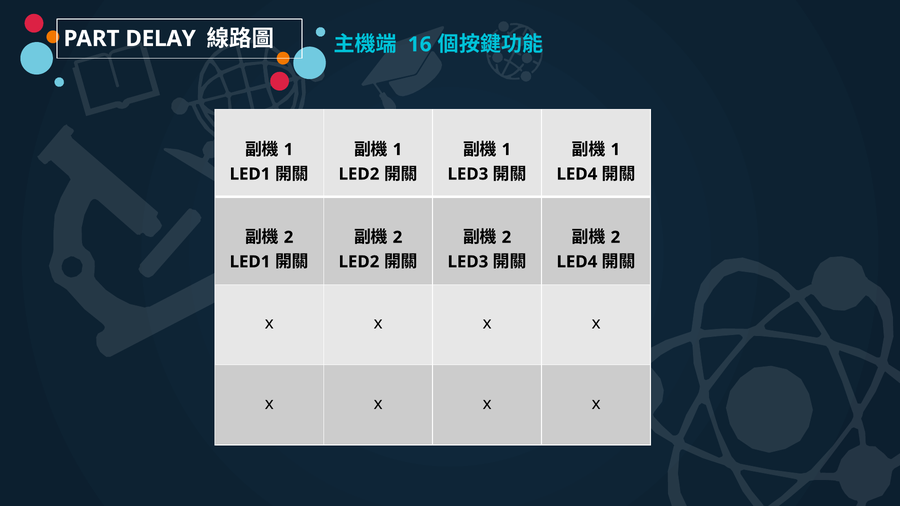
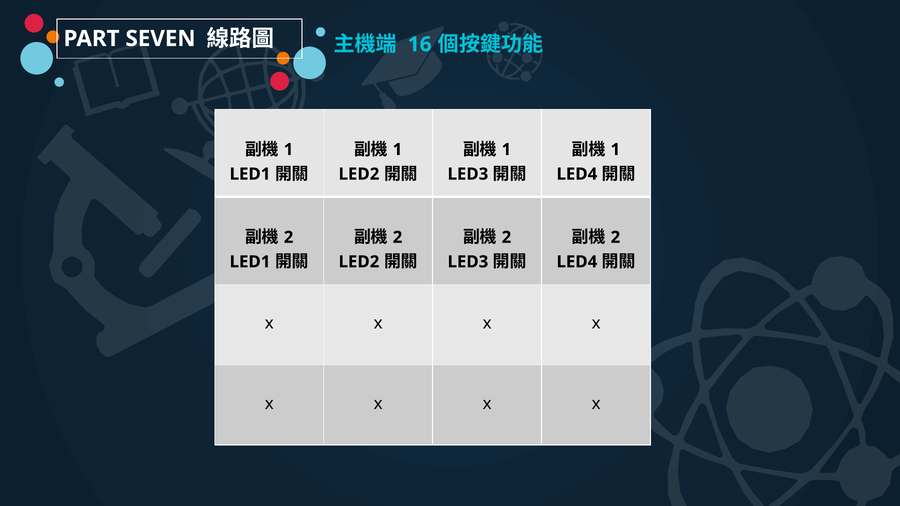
DELAY: DELAY -> SEVEN
